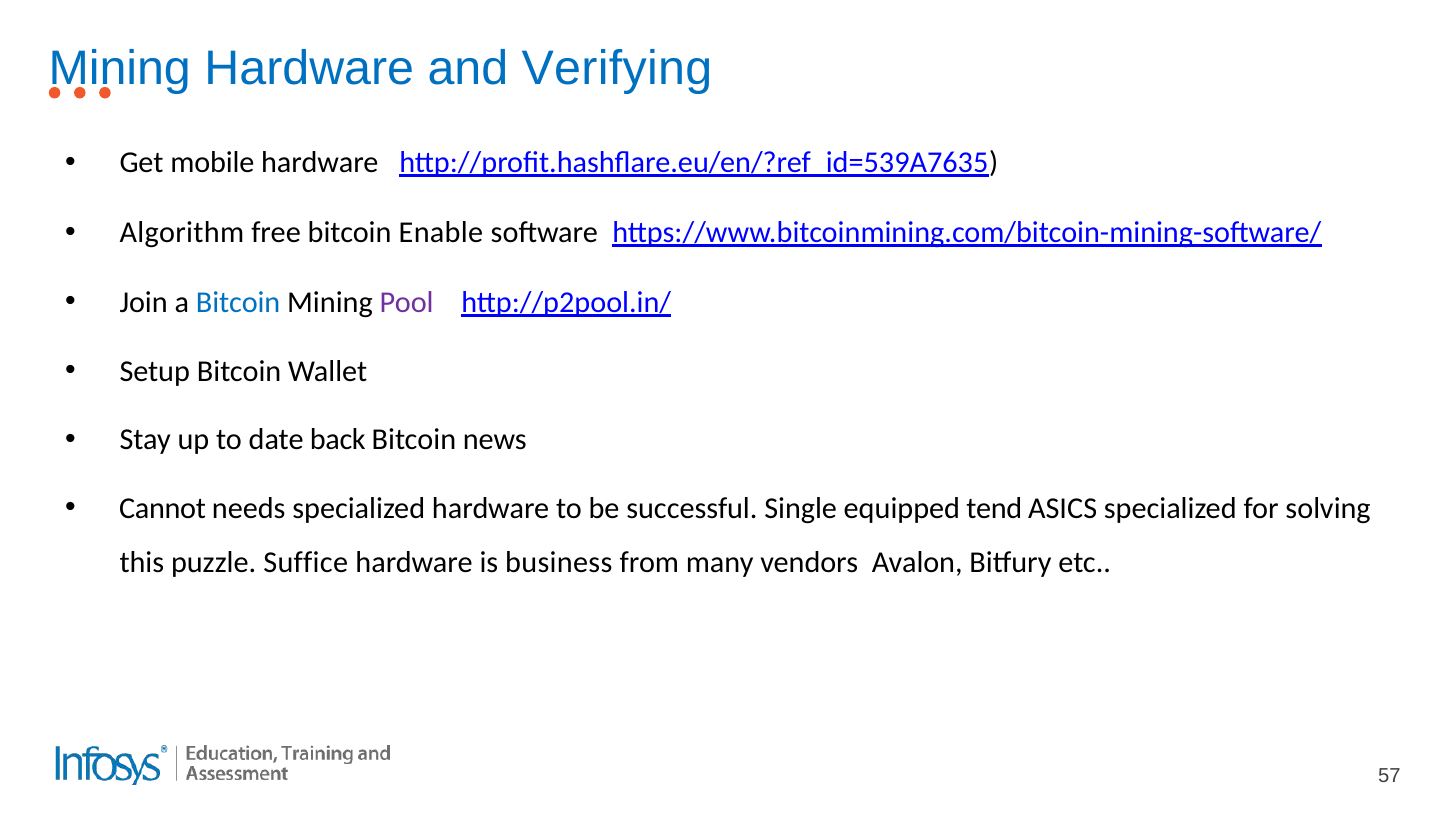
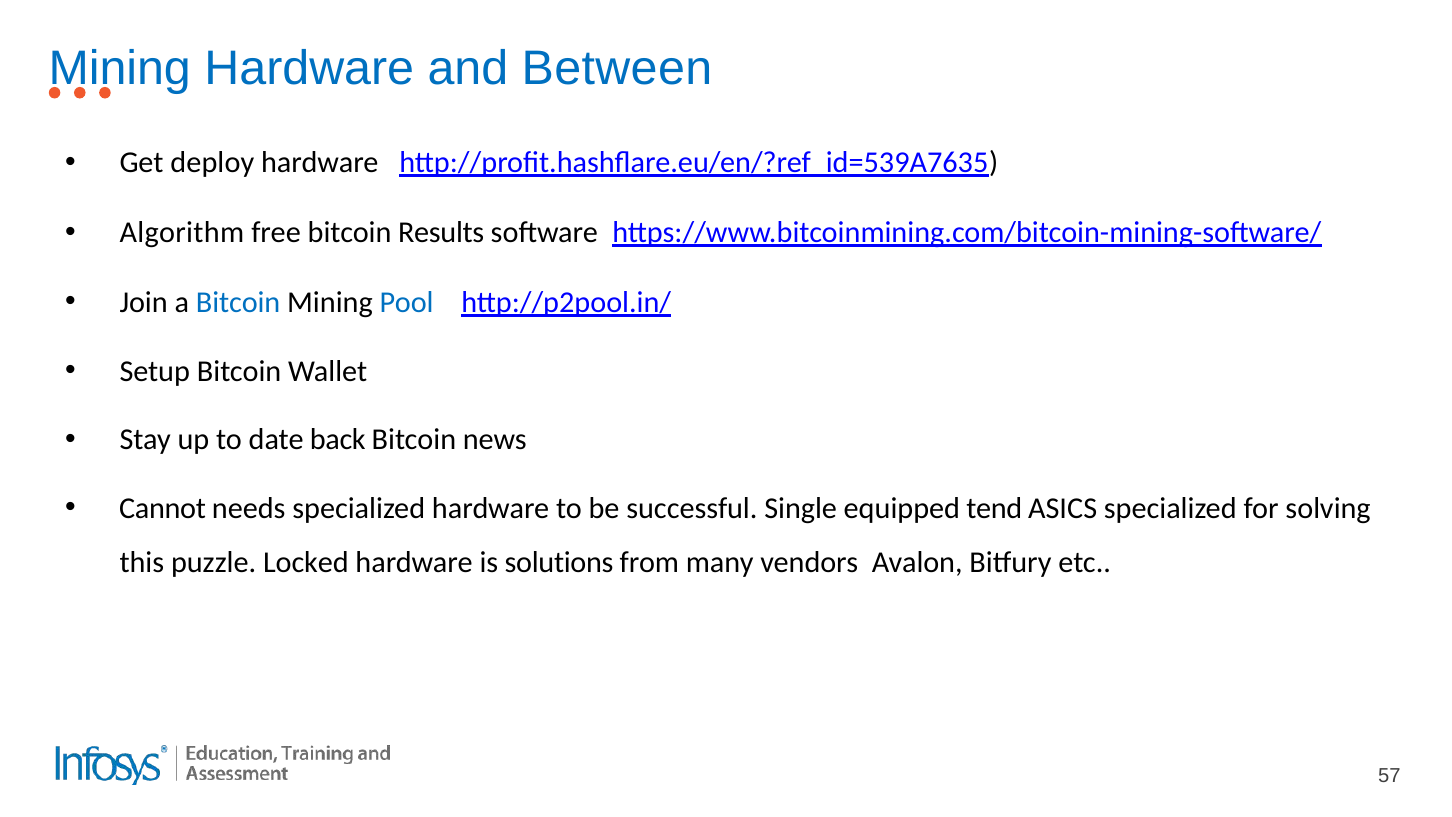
Verifying: Verifying -> Between
mobile: mobile -> deploy
Enable: Enable -> Results
Pool colour: purple -> blue
Suffice: Suffice -> Locked
business: business -> solutions
